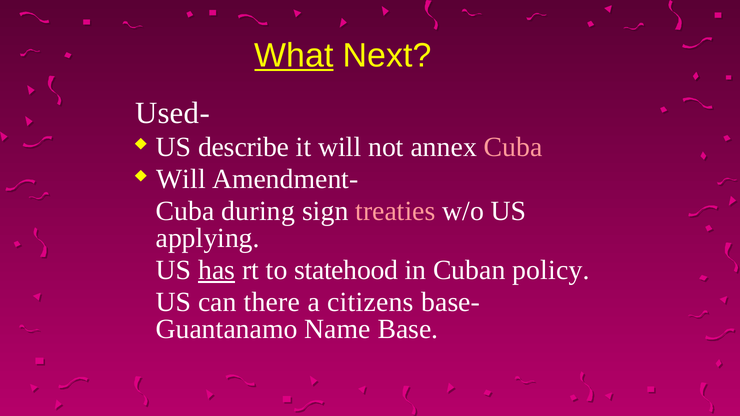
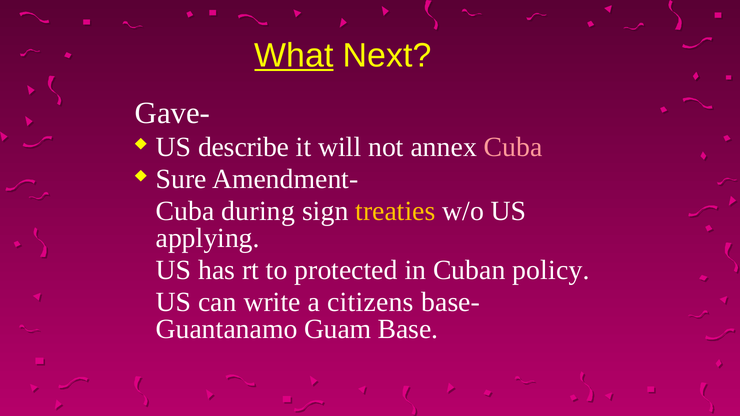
Used-: Used- -> Gave-
Will at (181, 179): Will -> Sure
treaties colour: pink -> yellow
has underline: present -> none
statehood: statehood -> protected
there: there -> write
Name: Name -> Guam
